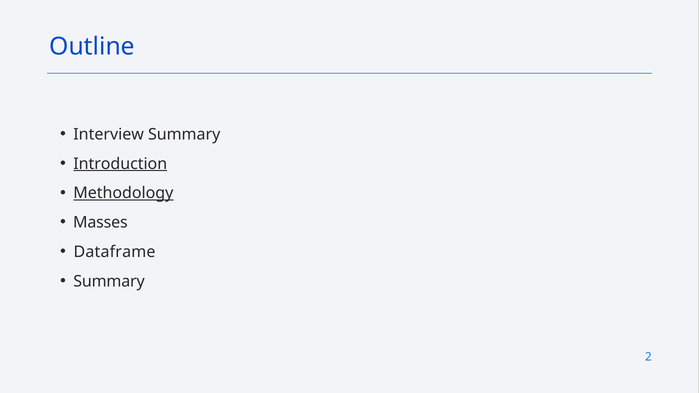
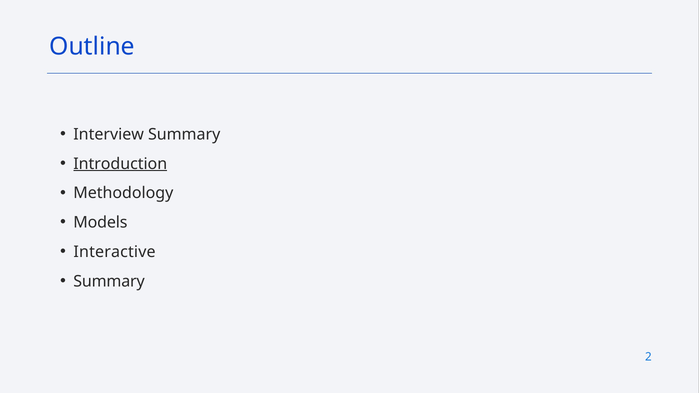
Methodology underline: present -> none
Masses: Masses -> Models
Dataframe: Dataframe -> Interactive
